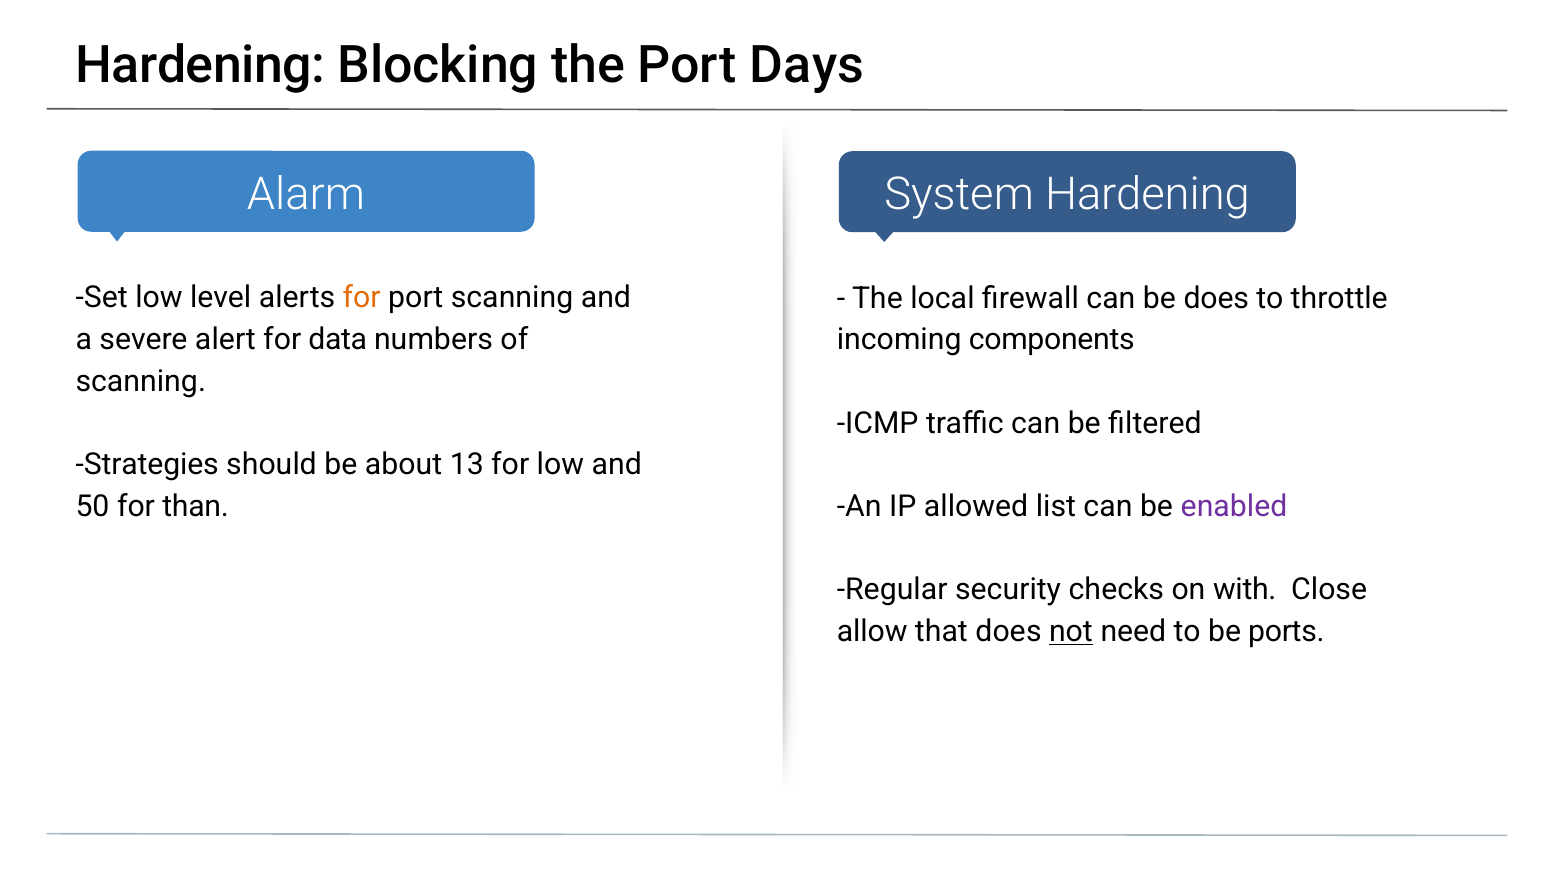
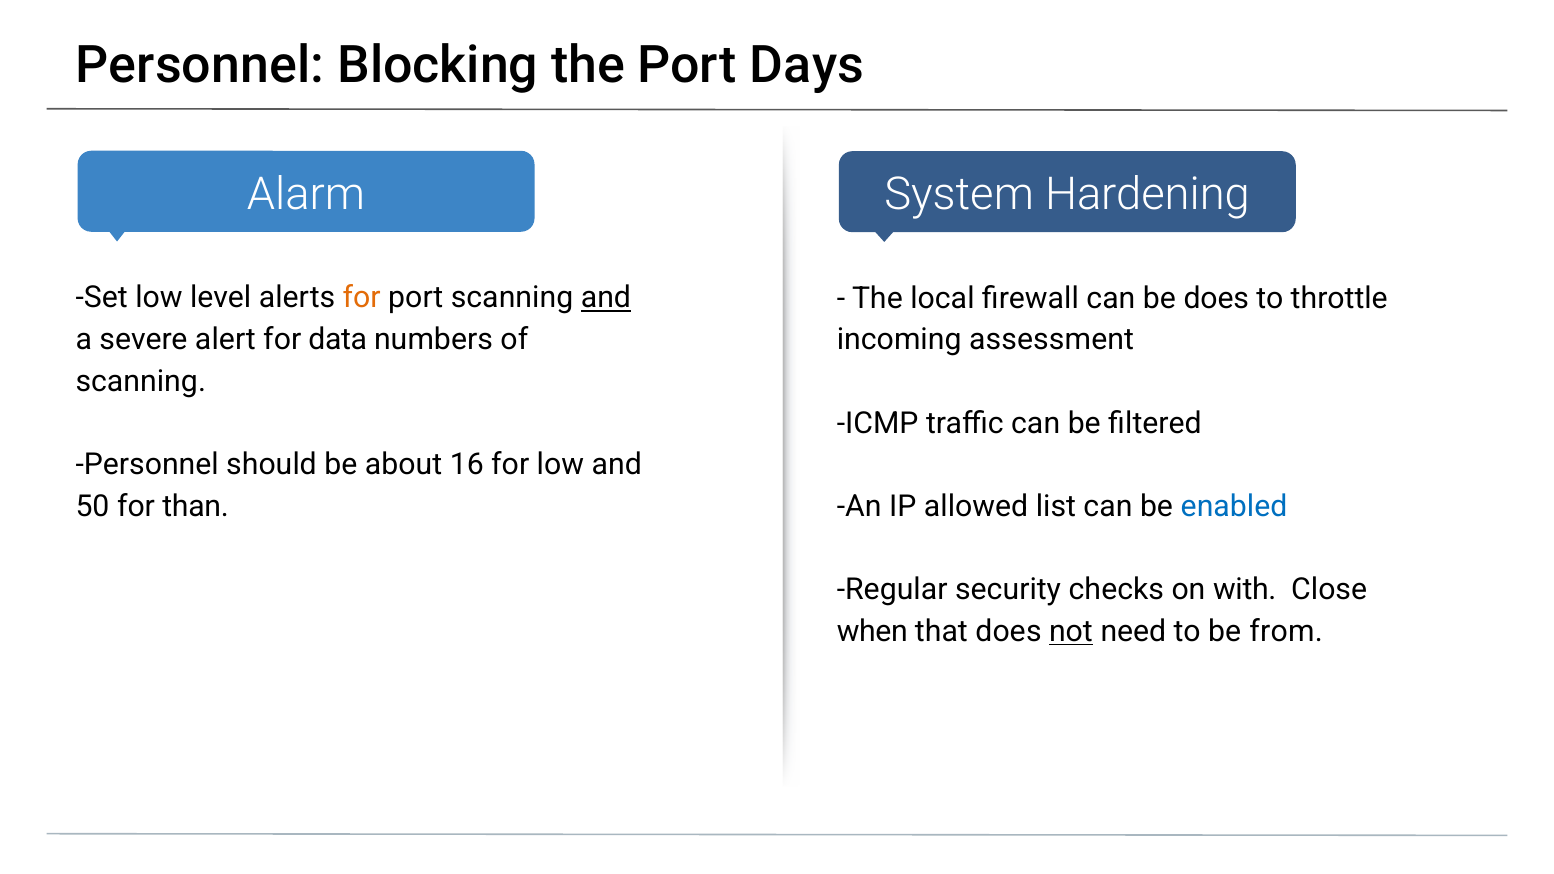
Hardening at (200, 66): Hardening -> Personnel
and at (606, 298) underline: none -> present
components: components -> assessment
Strategies at (147, 465): Strategies -> Personnel
13: 13 -> 16
enabled colour: purple -> blue
allow: allow -> when
ports: ports -> from
